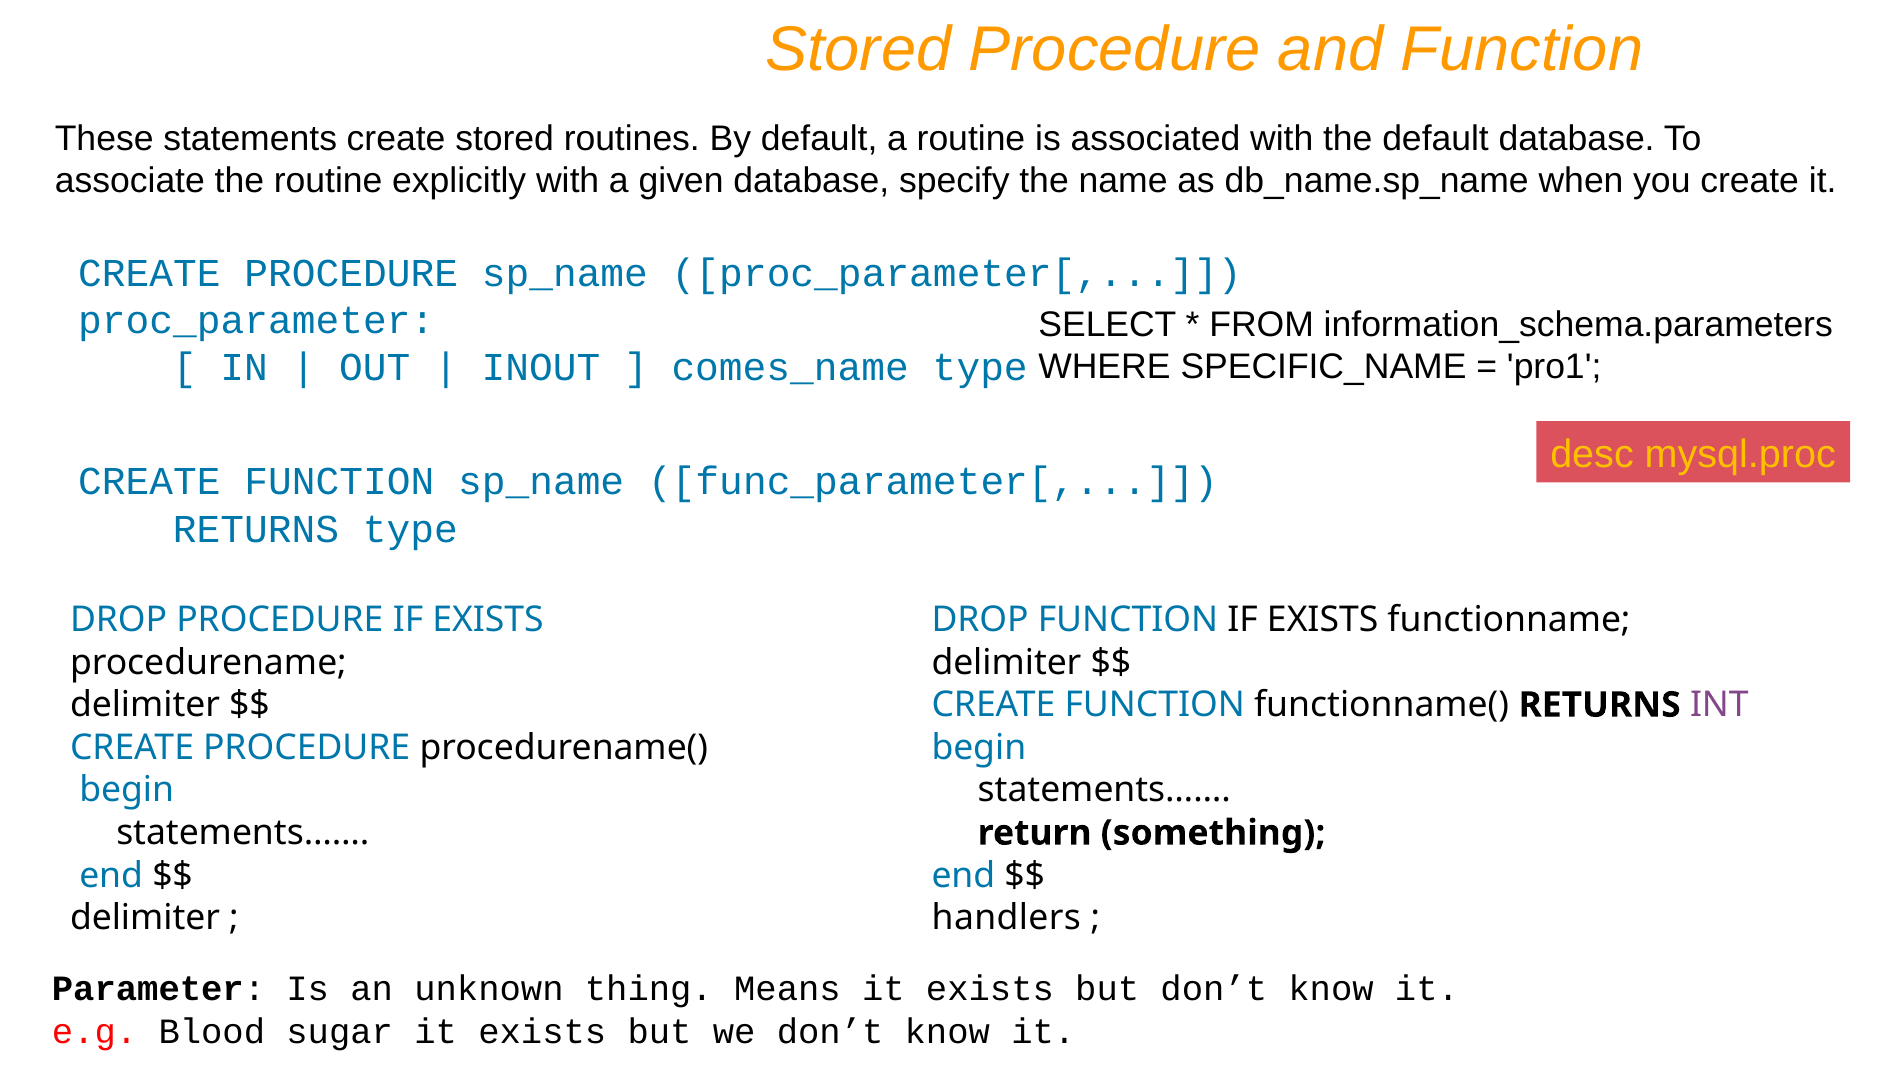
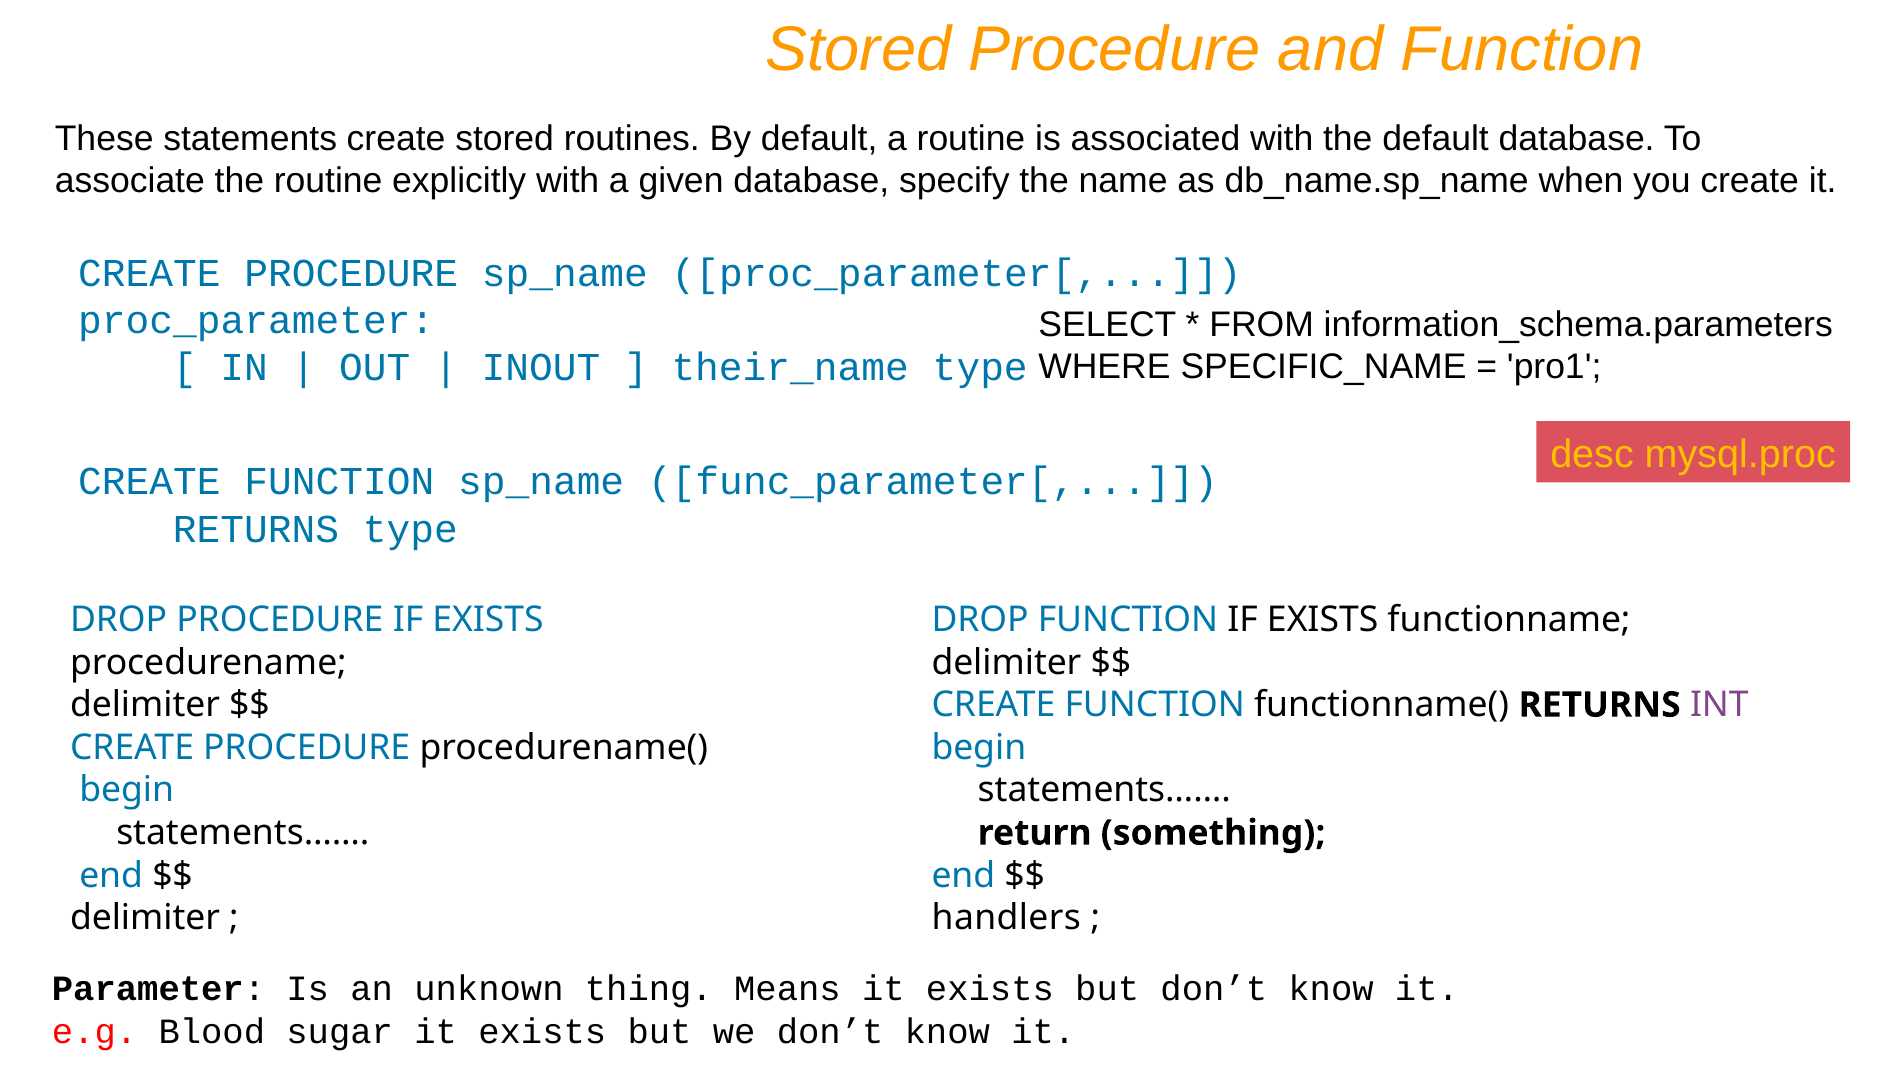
comes_name: comes_name -> their_name
